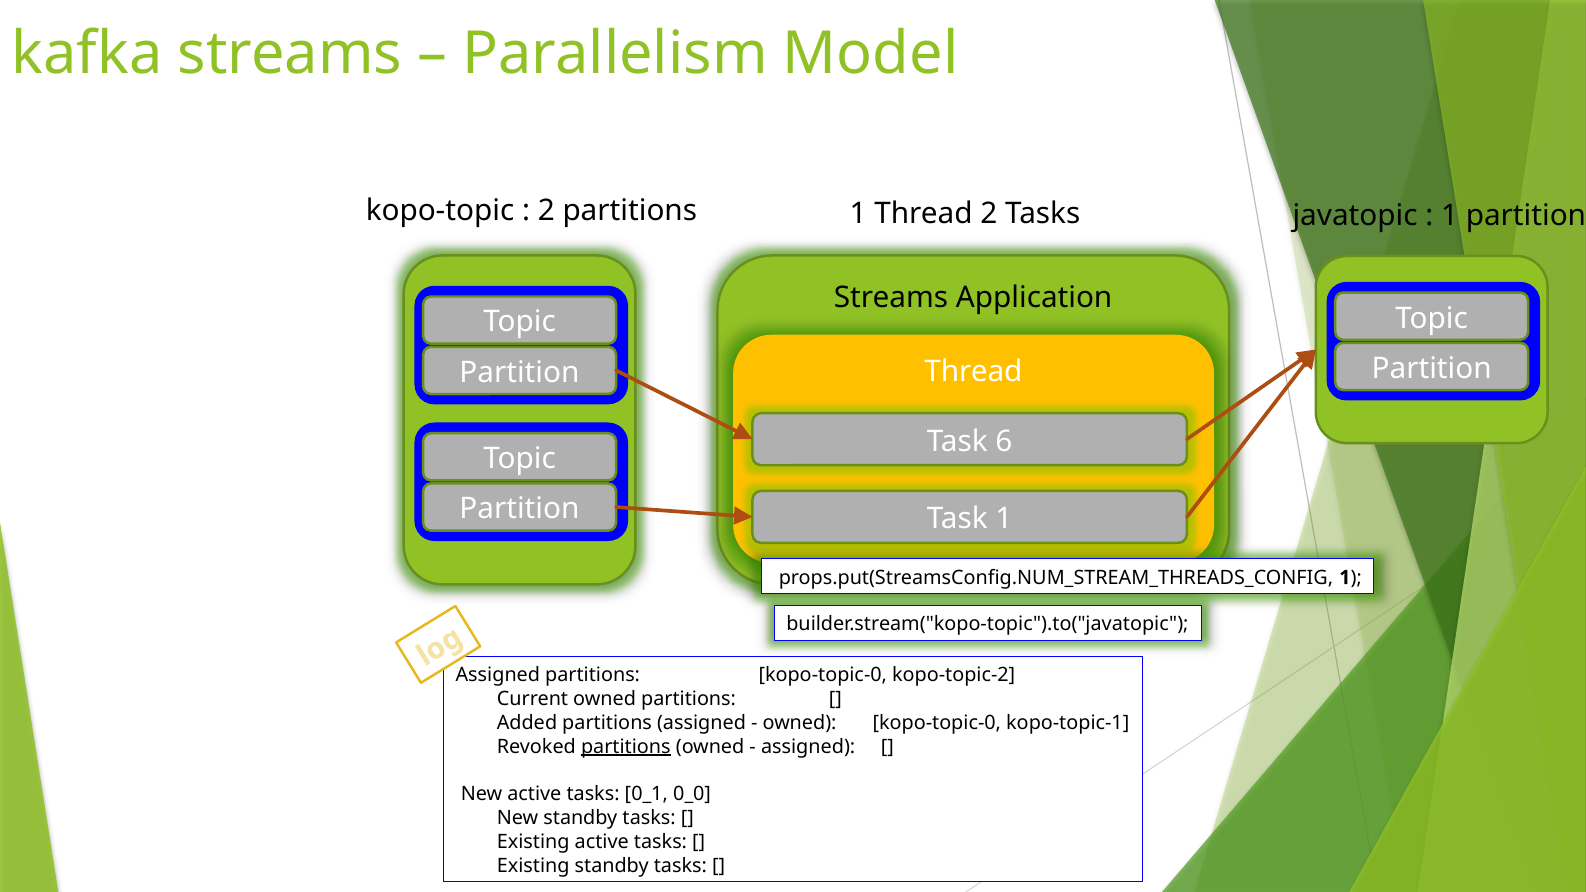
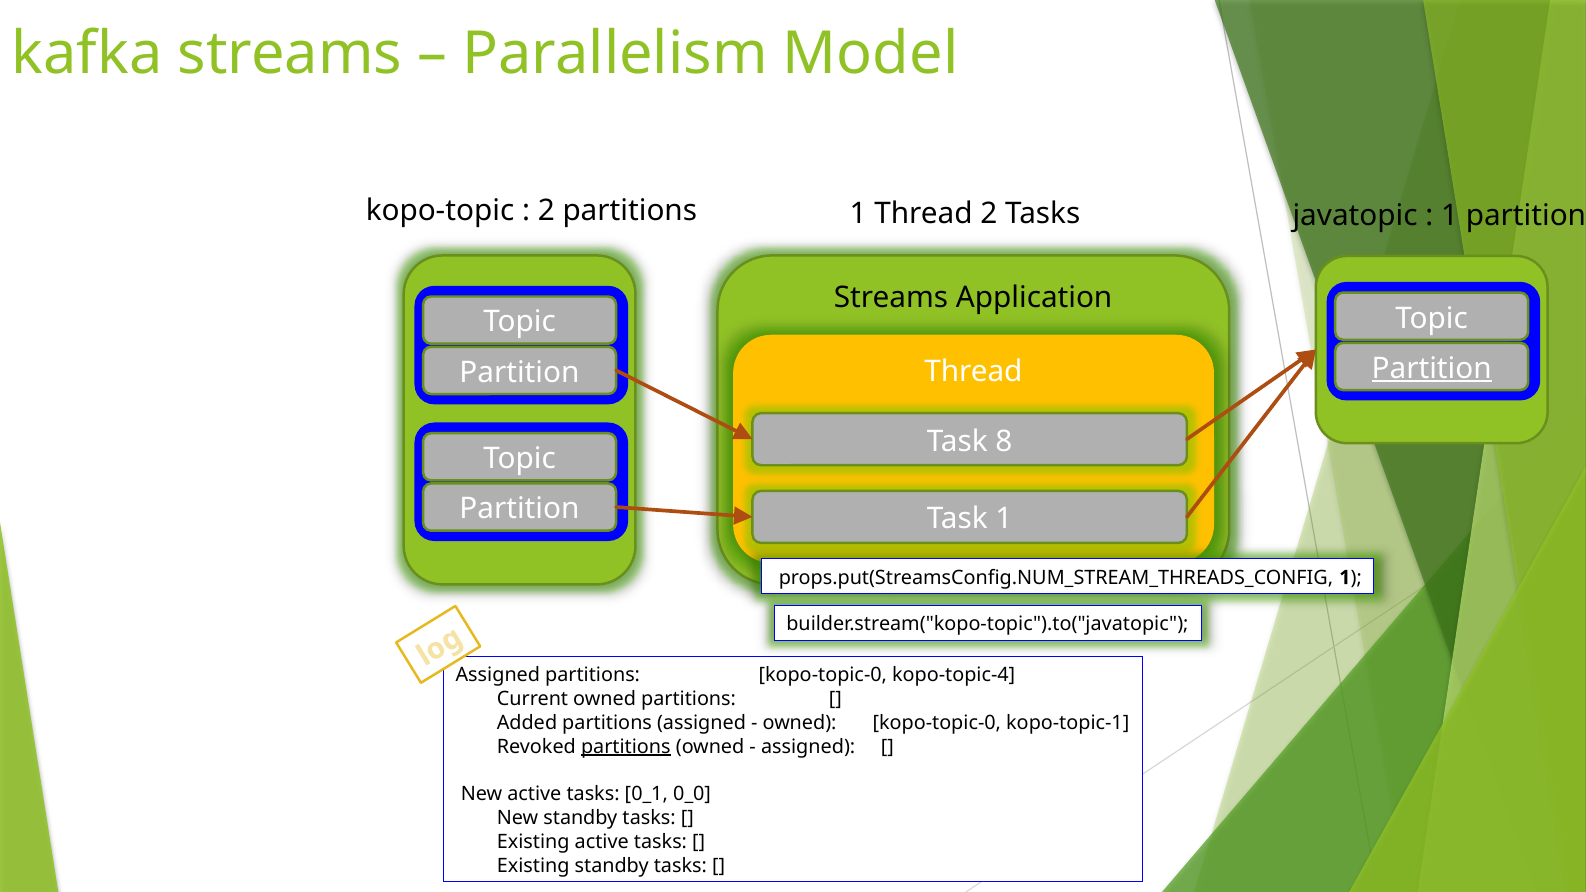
Partition at (1432, 369) underline: none -> present
6: 6 -> 8
kopo-topic-2: kopo-topic-2 -> kopo-topic-4
